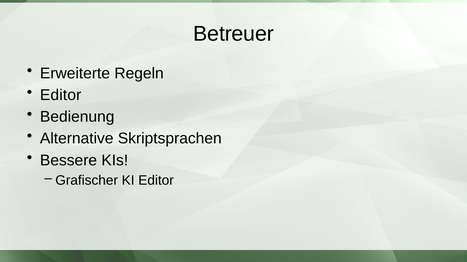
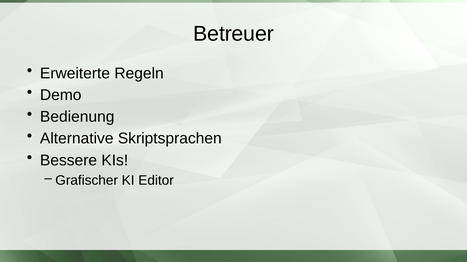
Editor at (61, 95): Editor -> Demo
